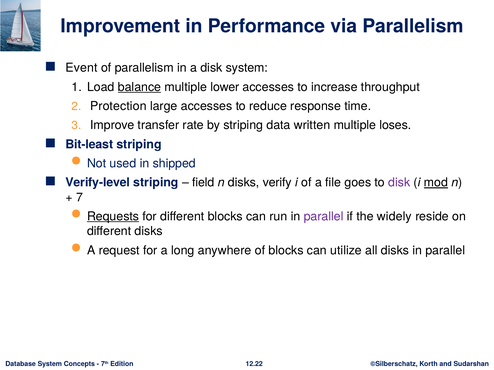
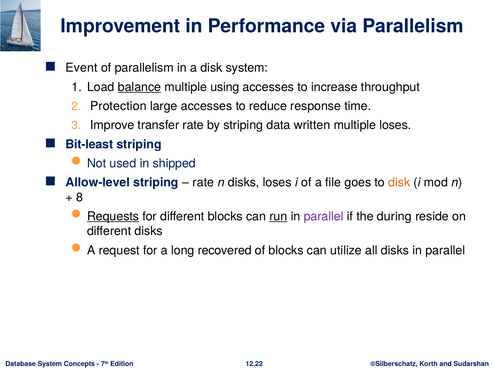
lower: lower -> using
Verify-level: Verify-level -> Allow-level
field at (203, 183): field -> rate
disks verify: verify -> loses
disk at (399, 183) colour: purple -> orange
mod underline: present -> none
7: 7 -> 8
run underline: none -> present
widely: widely -> during
anywhere: anywhere -> recovered
